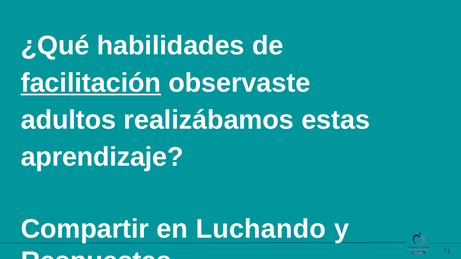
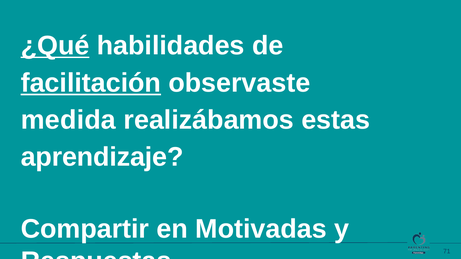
¿Qué underline: none -> present
adultos: adultos -> medida
Luchando: Luchando -> Motivadas
